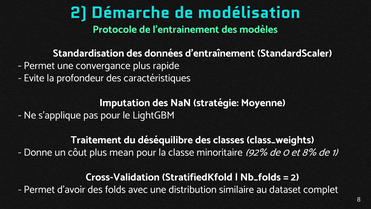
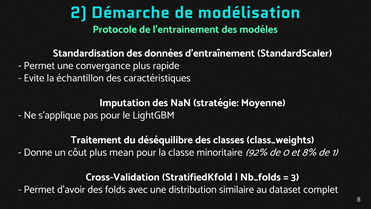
profondeur: profondeur -> échantillon
2 at (295, 177): 2 -> 3
